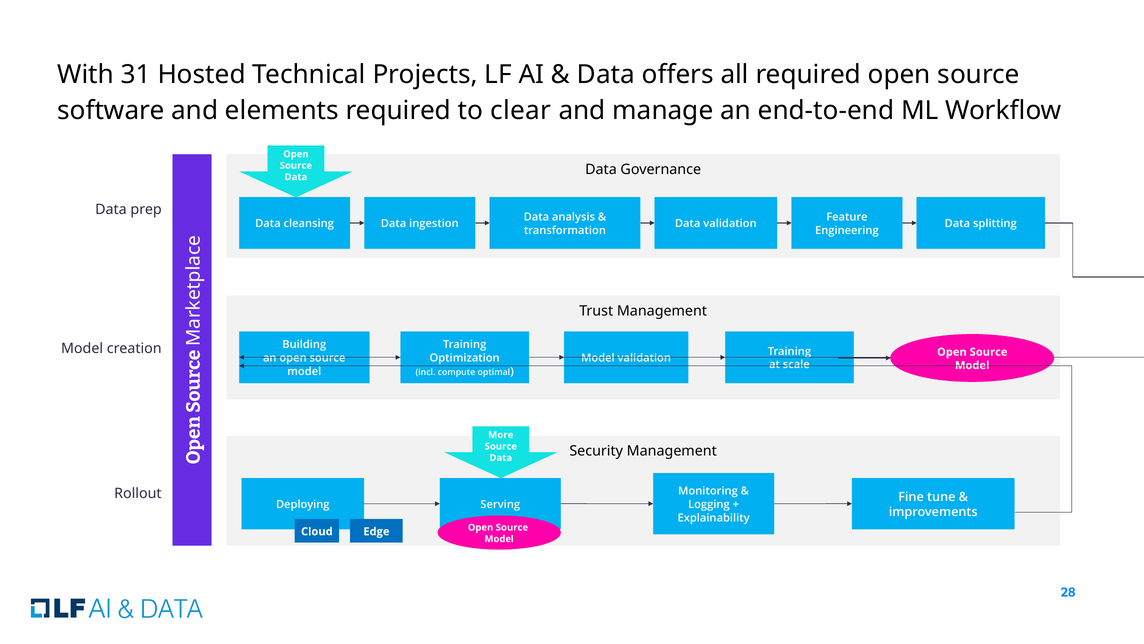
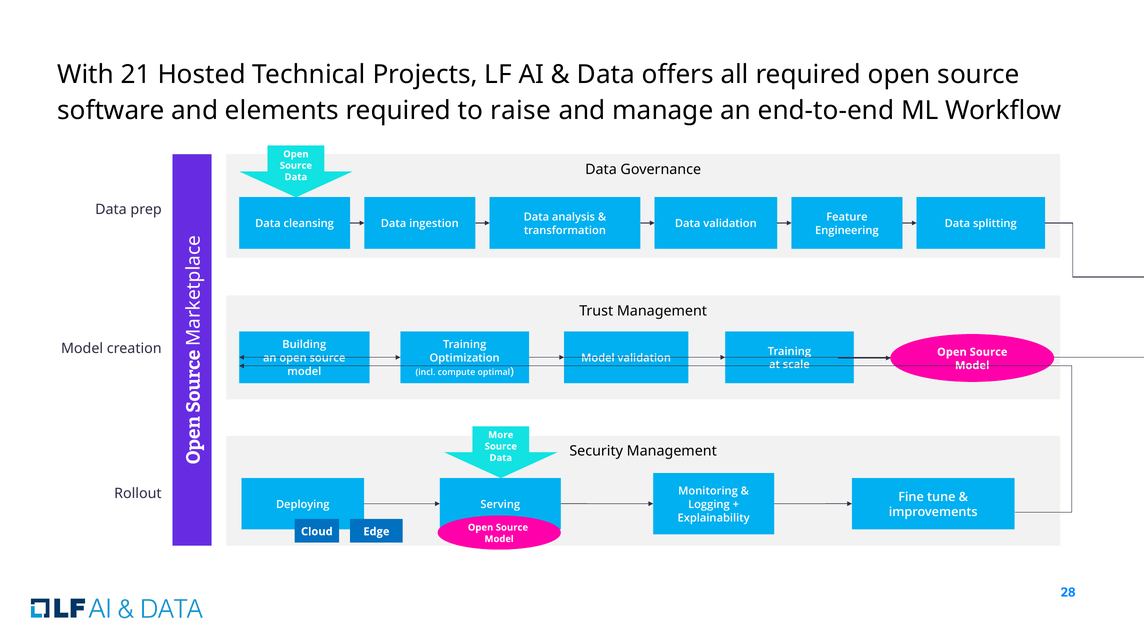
31: 31 -> 21
clear: clear -> raise
